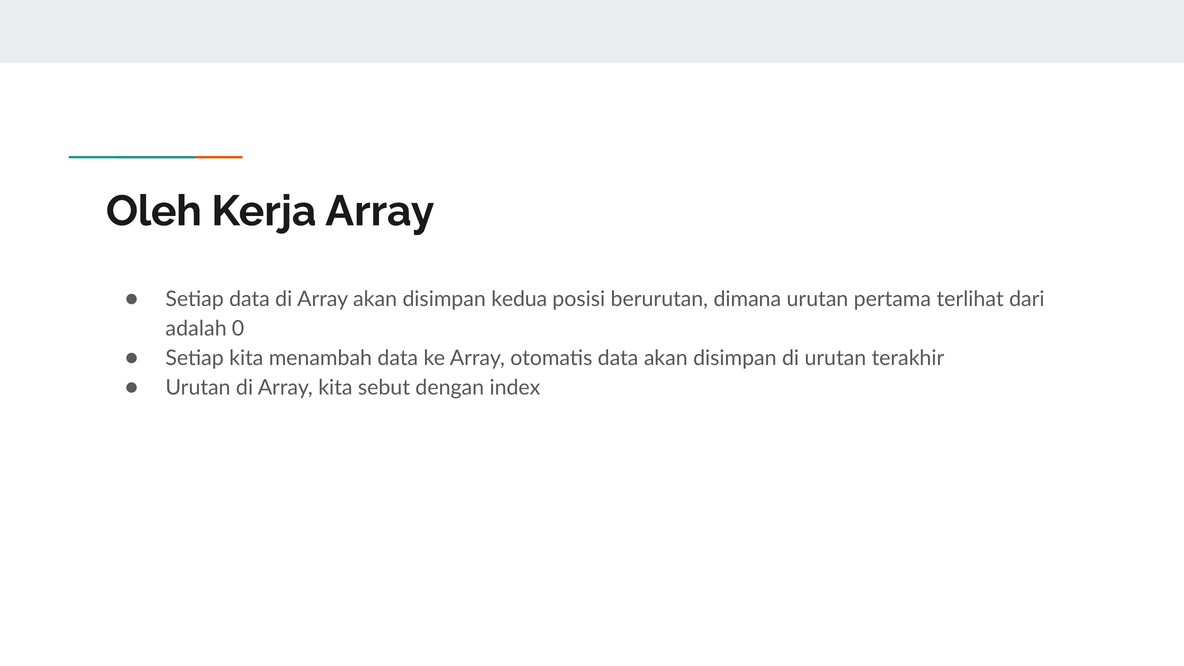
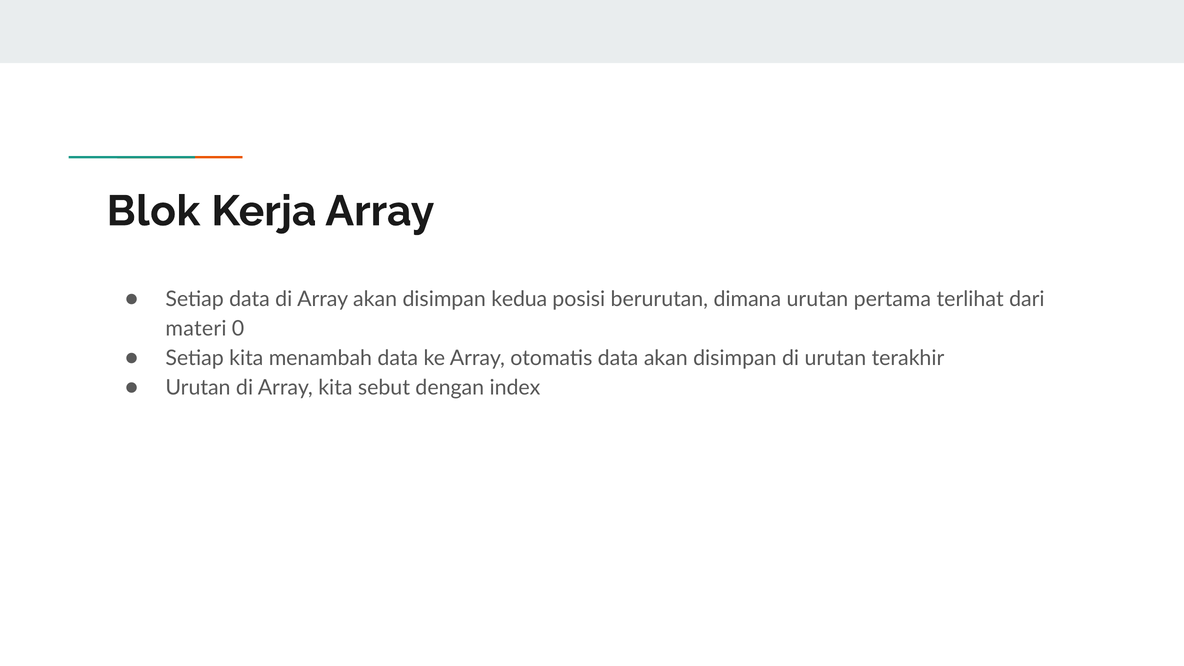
Oleh: Oleh -> Blok
adalah: adalah -> materi
